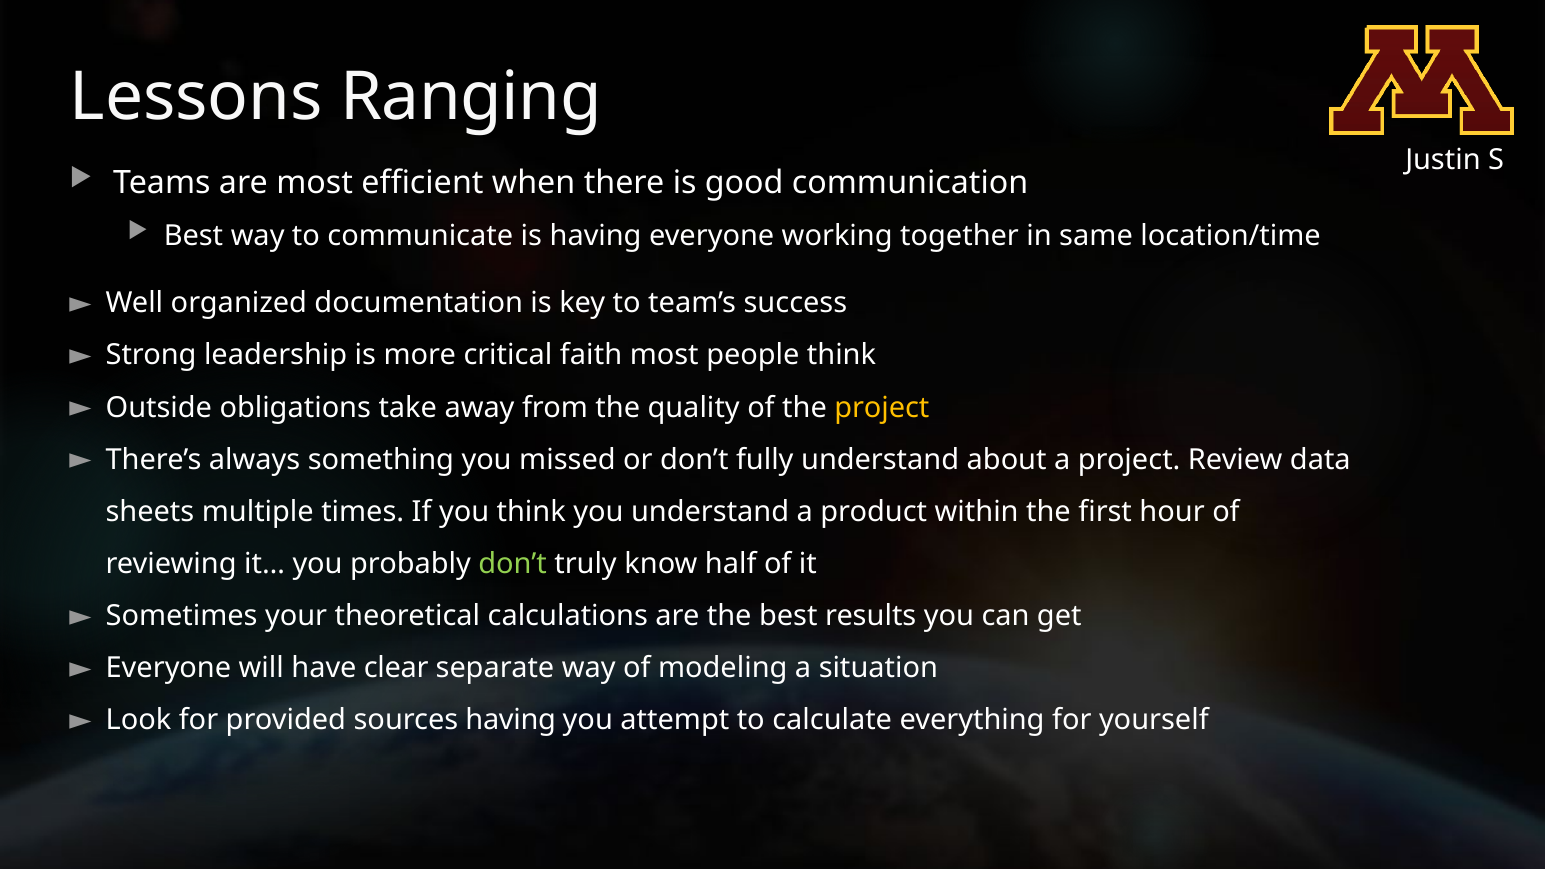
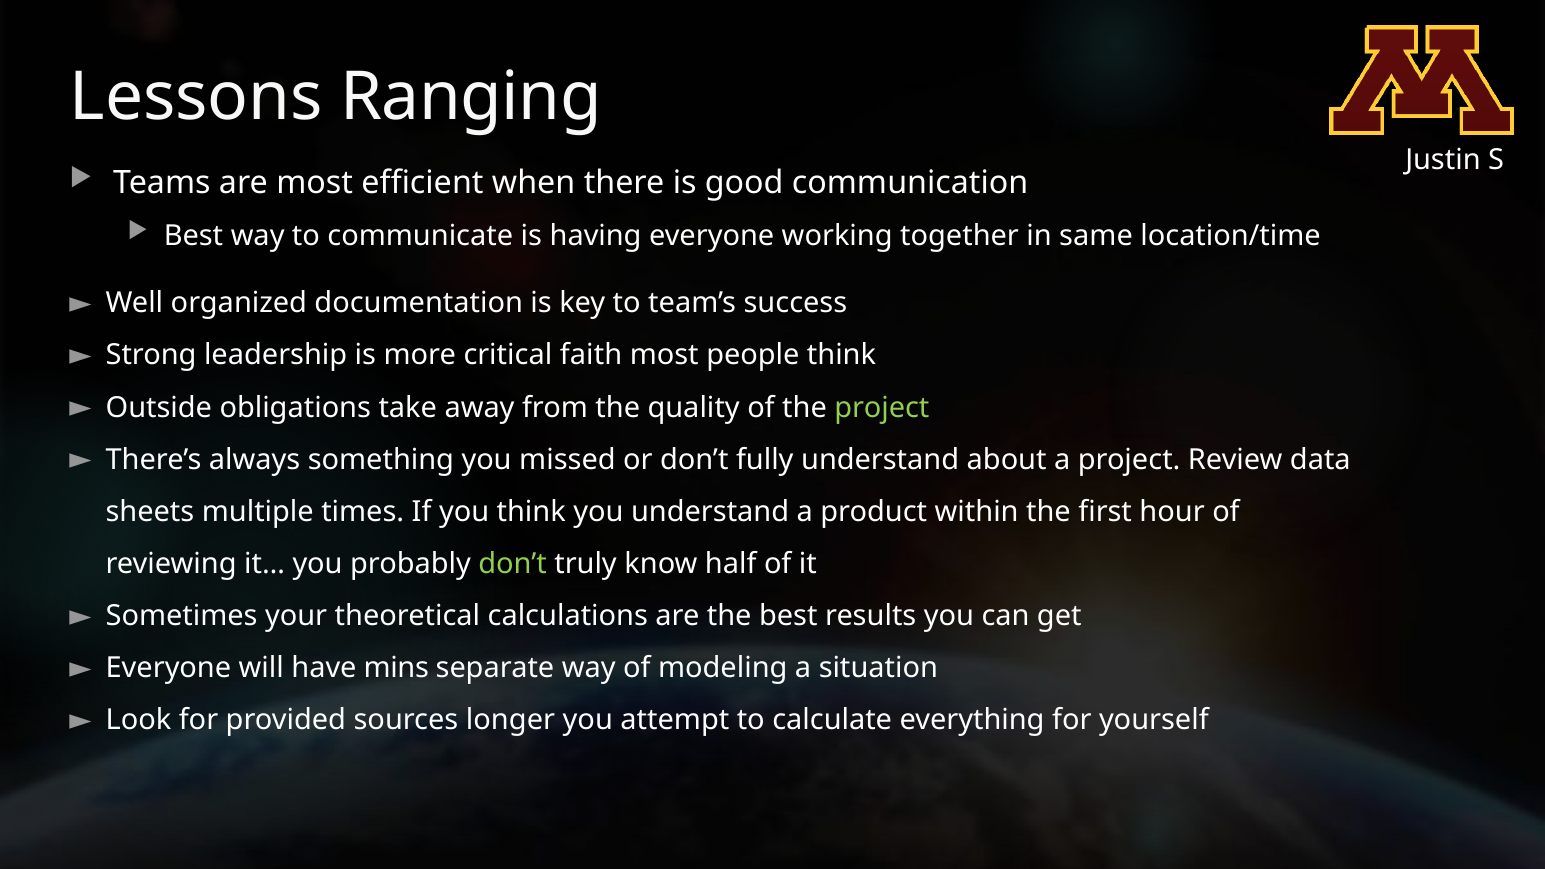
project at (882, 407) colour: yellow -> light green
clear: clear -> mins
sources having: having -> longer
